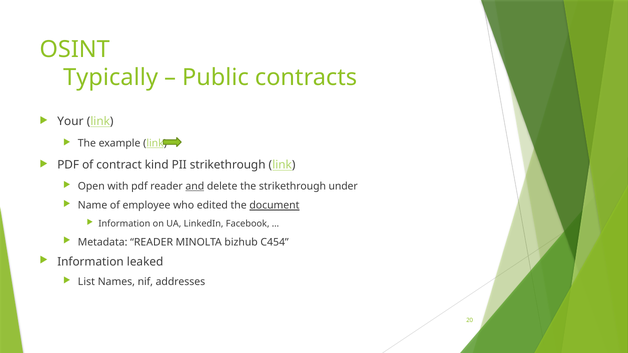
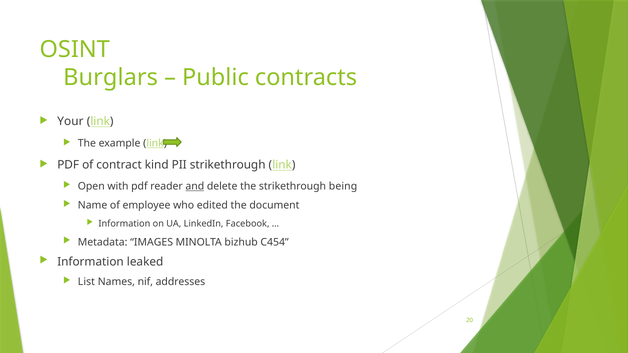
Typically: Typically -> Burglars
under: under -> being
document underline: present -> none
Metadata READER: READER -> IMAGES
